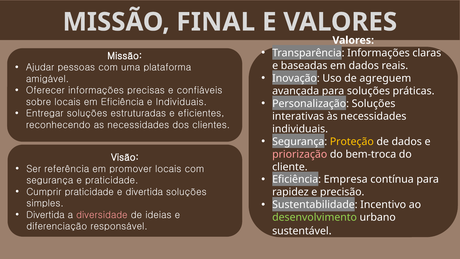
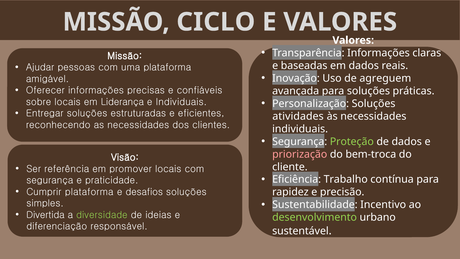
FINAL: FINAL -> CICLO
em Eficiência: Eficiência -> Liderança
interativas: interativas -> atividades
Proteção colour: yellow -> light green
Empresa: Empresa -> Trabalho
Cumprir praticidade: praticidade -> plataforma
e divertida: divertida -> desafios
diversidade colour: pink -> light green
